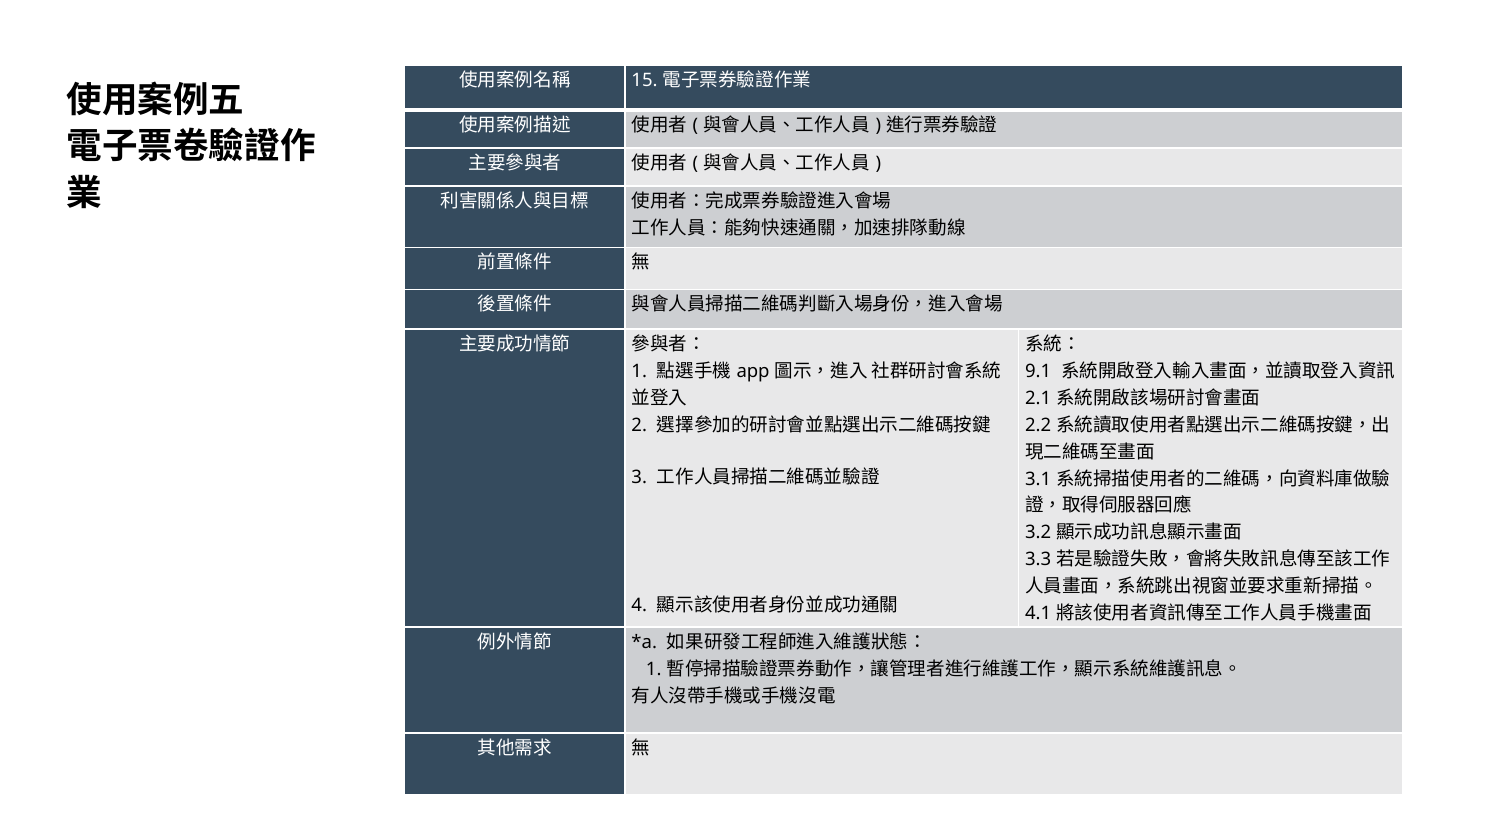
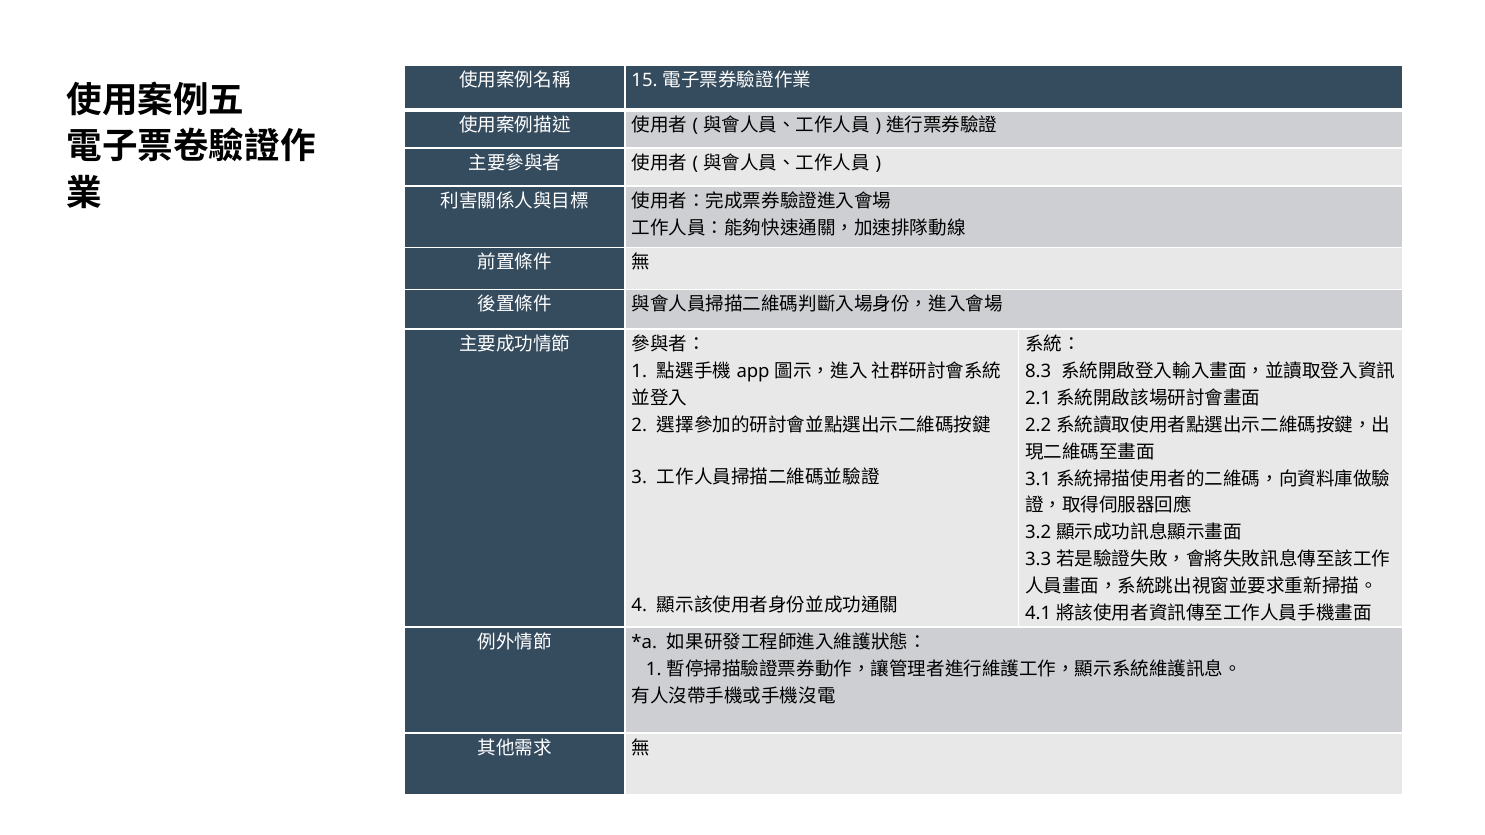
9.1: 9.1 -> 8.3
